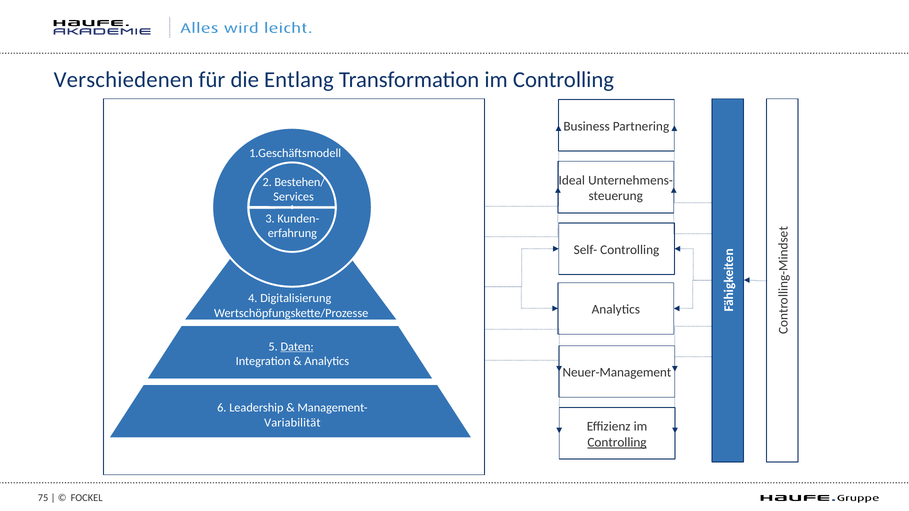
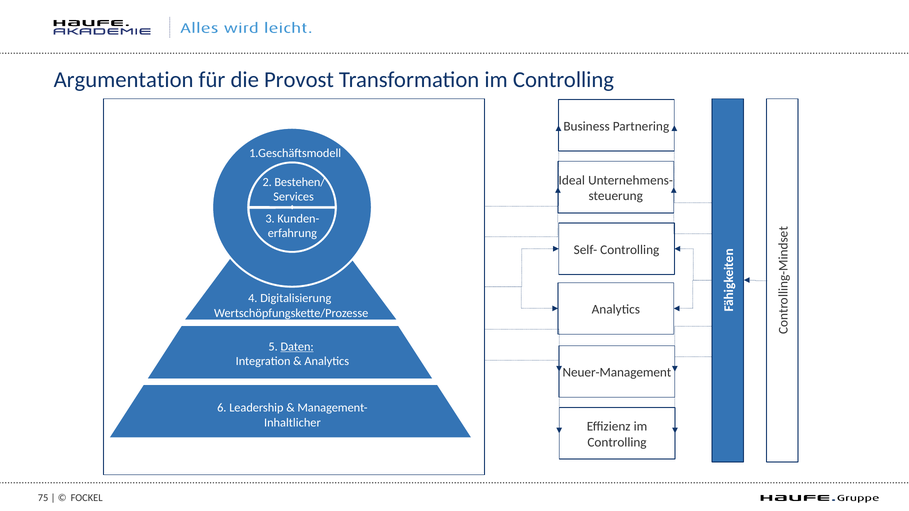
Verschiedenen: Verschiedenen -> Argumentation
Entlang: Entlang -> Provost
Variabilität: Variabilität -> Inhaltlicher
Controlling at (617, 442) underline: present -> none
